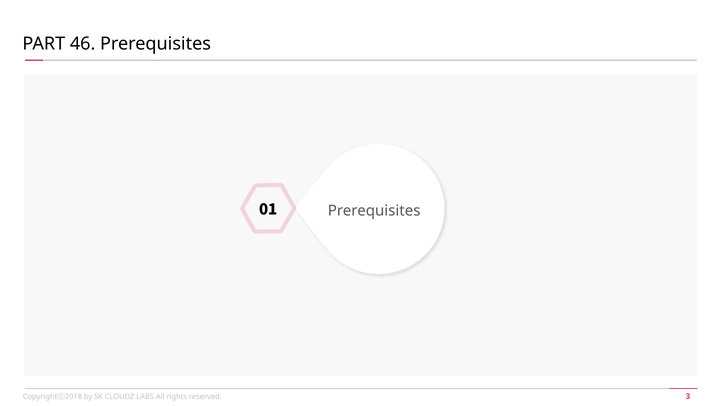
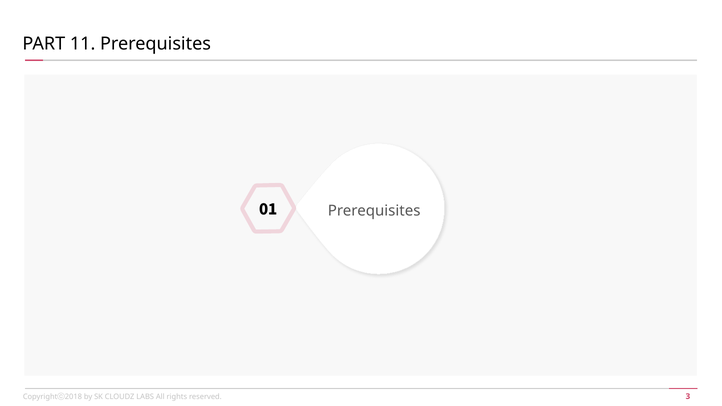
46: 46 -> 11
